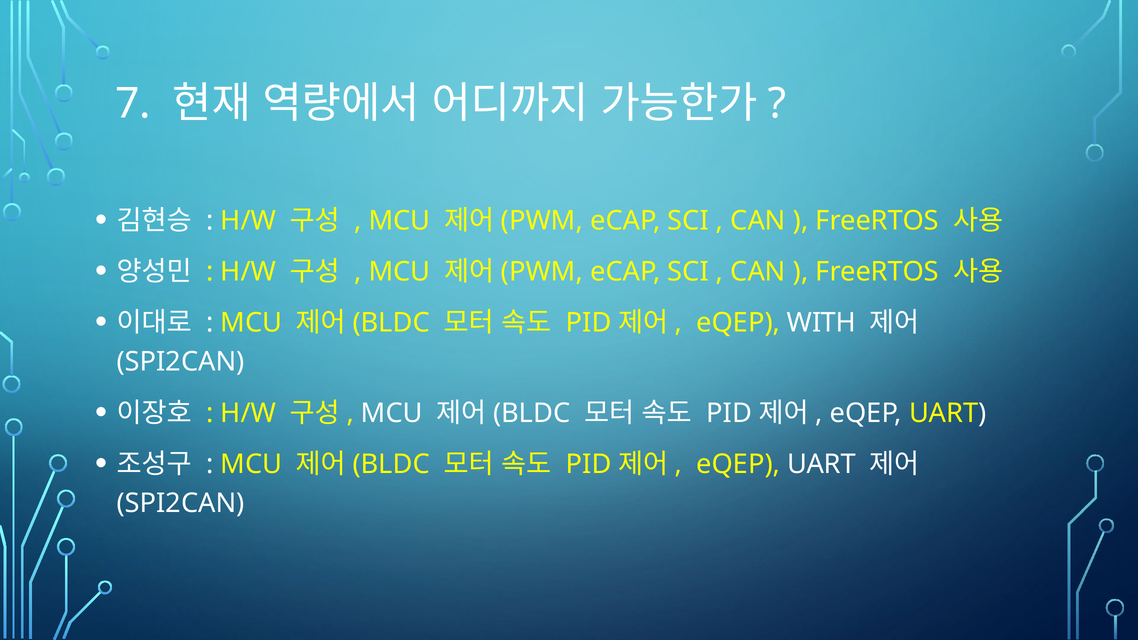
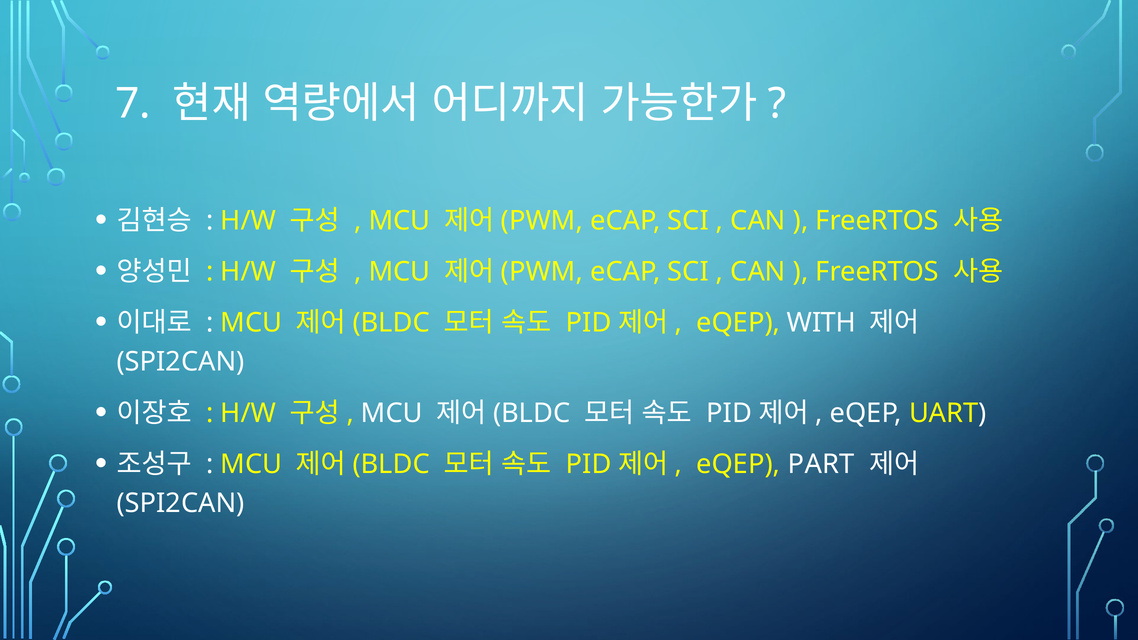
UART at (821, 464): UART -> PART
